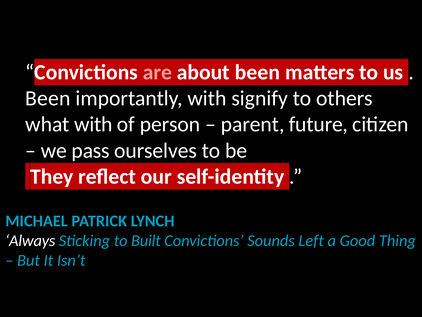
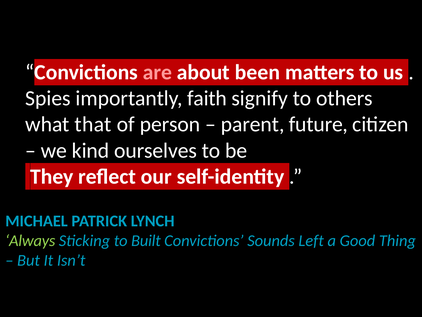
Been at (48, 98): Been -> Spies
importantly with: with -> faith
what with: with -> that
pass: pass -> kind
Always colour: white -> light green
